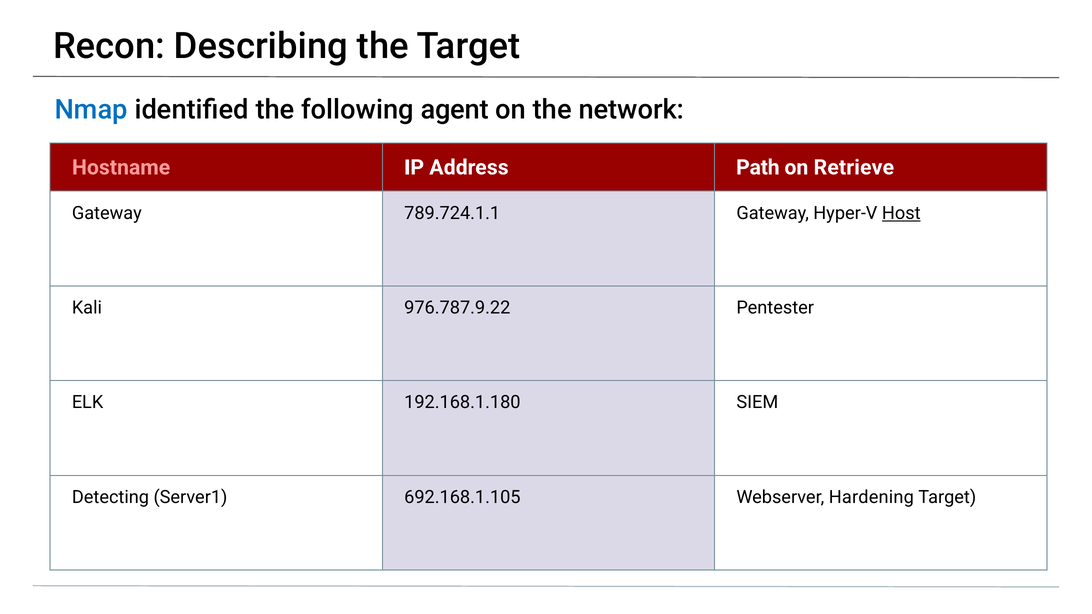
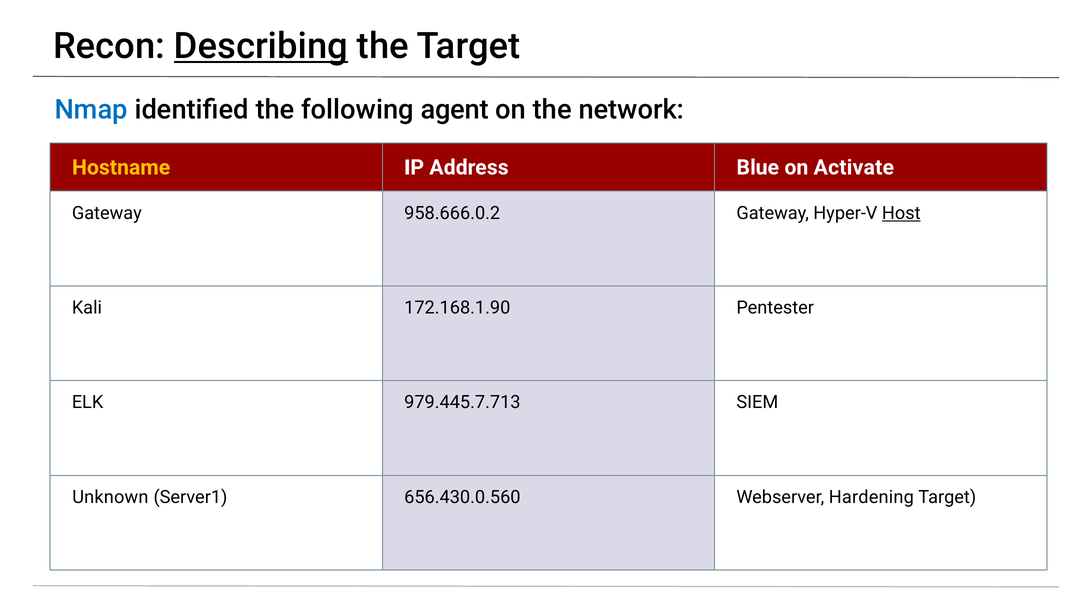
Describing underline: none -> present
Hostname colour: pink -> yellow
Path: Path -> Blue
Retrieve: Retrieve -> Activate
789.724.1.1: 789.724.1.1 -> 958.666.0.2
976.787.9.22: 976.787.9.22 -> 172.168.1.90
192.168.1.180: 192.168.1.180 -> 979.445.7.713
Detecting: Detecting -> Unknown
692.168.1.105: 692.168.1.105 -> 656.430.0.560
